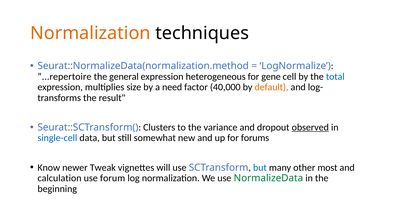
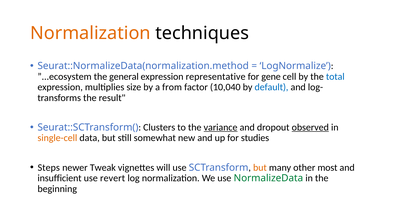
”...repertoire: ”...repertoire -> ”...ecosystem
heterogeneous: heterogeneous -> representative
need: need -> from
40,000: 40,000 -> 10,040
default colour: orange -> blue
variance underline: none -> present
single-cell colour: blue -> orange
forums: forums -> studies
Know: Know -> Steps
but at (260, 168) colour: blue -> orange
calculation: calculation -> insufficient
forum: forum -> revert
